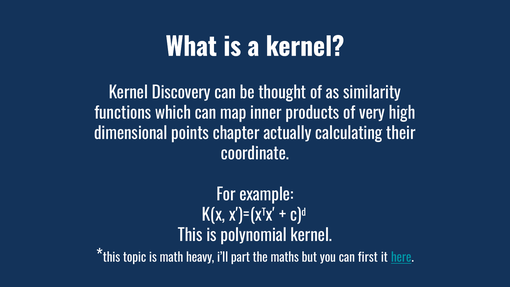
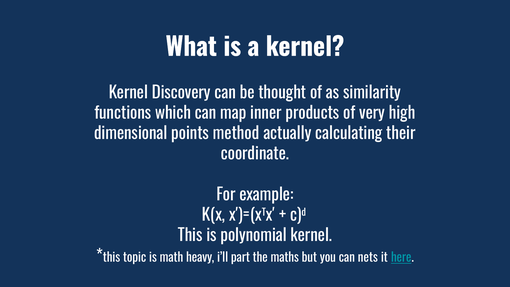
chapter: chapter -> method
first: first -> nets
